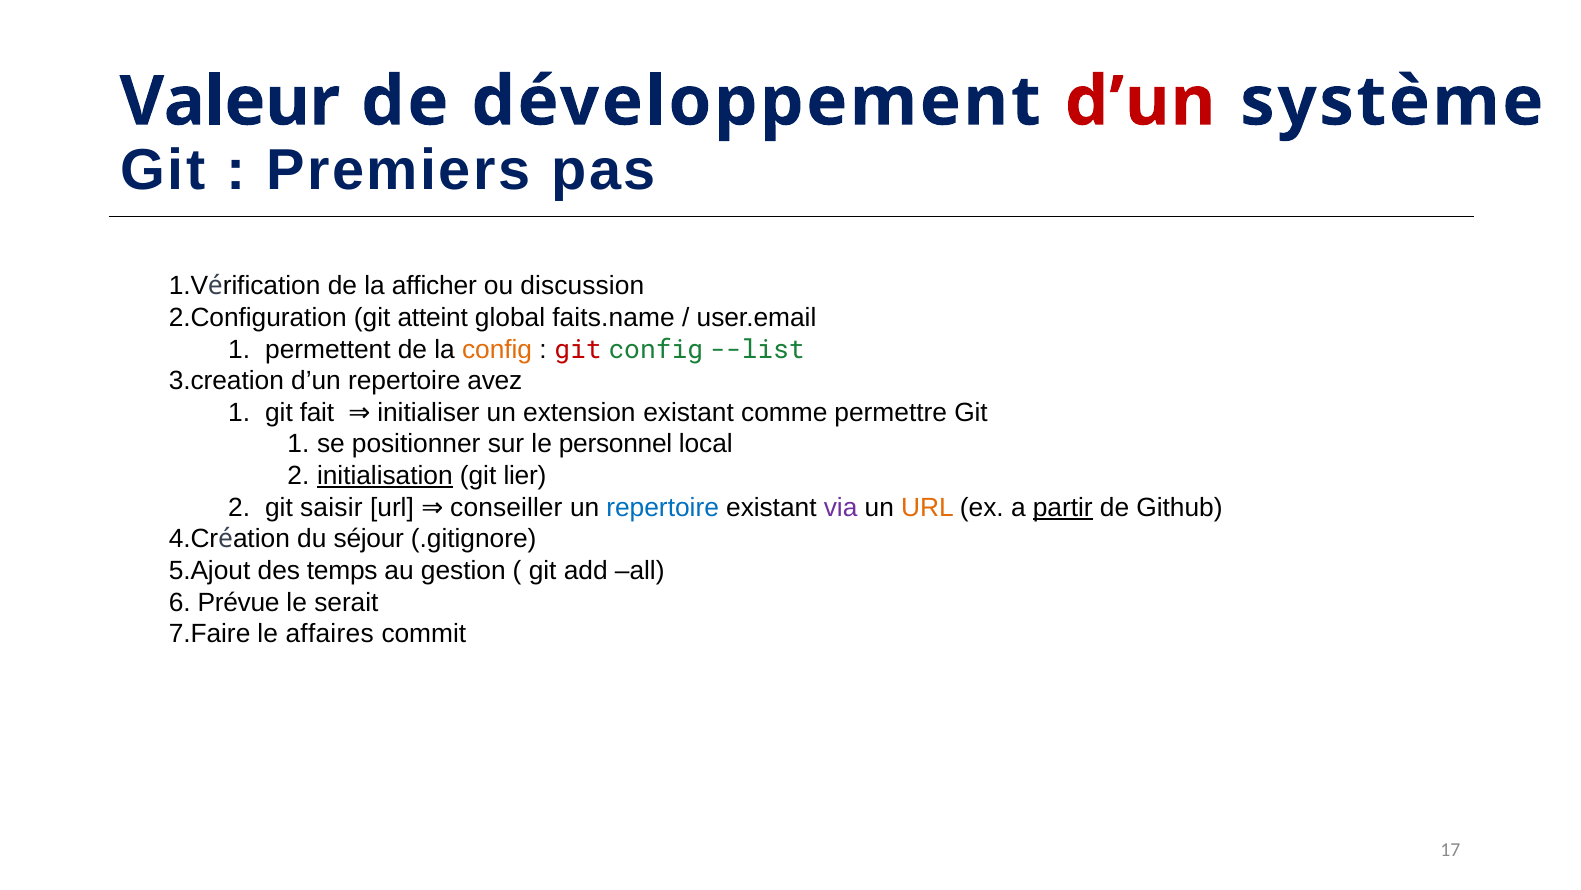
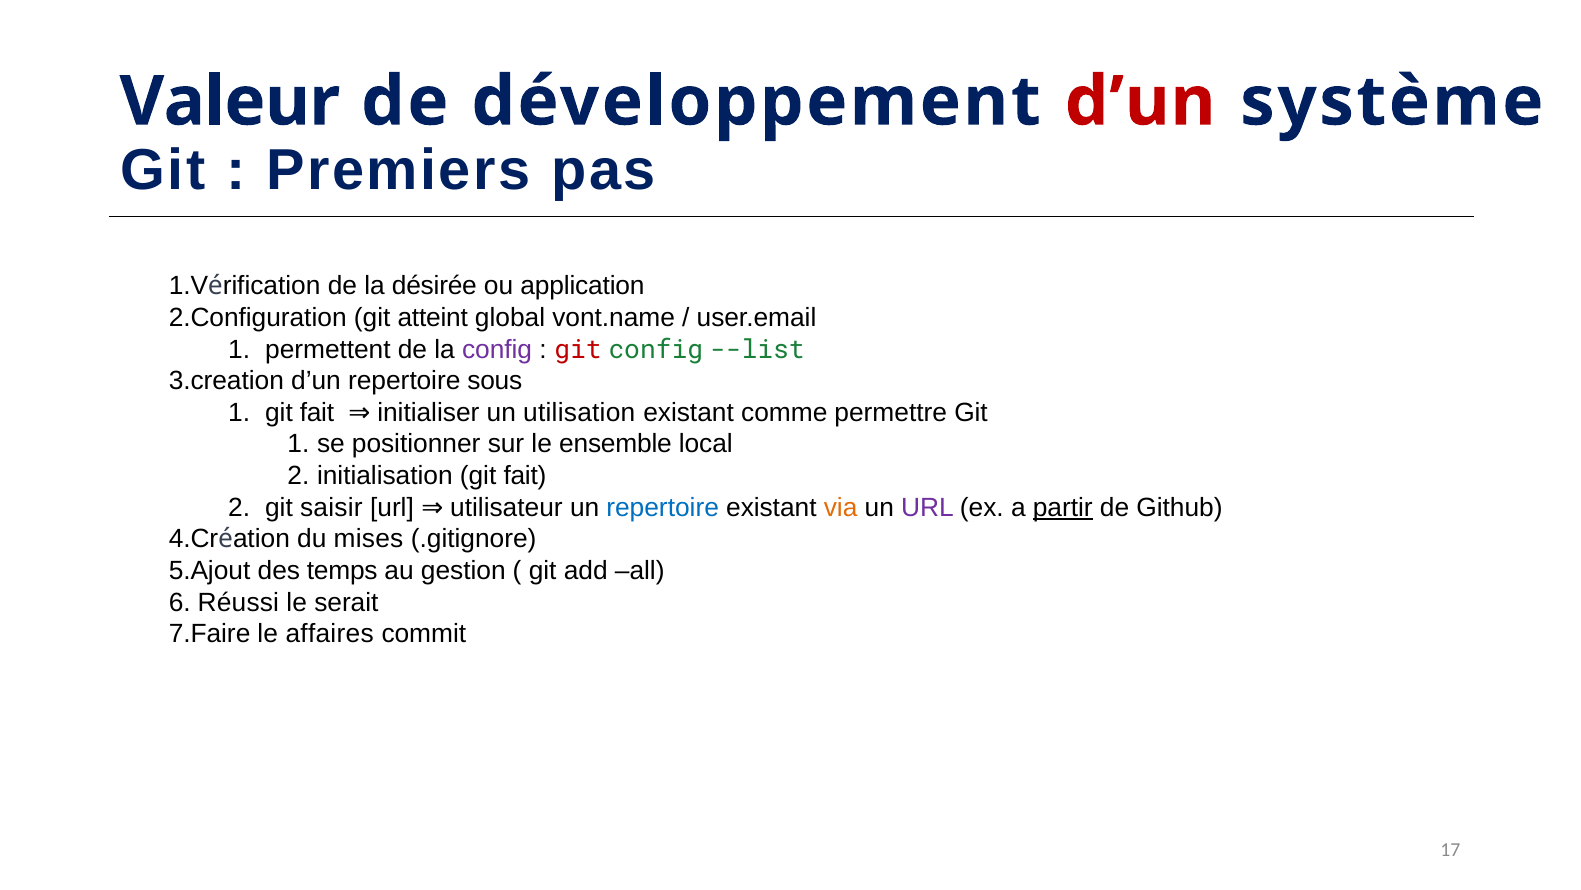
afficher: afficher -> désirée
discussion: discussion -> application
faits.name: faits.name -> vont.name
config at (497, 349) colour: orange -> purple
avez: avez -> sous
extension: extension -> utilisation
personnel: personnel -> ensemble
initialisation underline: present -> none
lier at (525, 476): lier -> fait
conseiller: conseiller -> utilisateur
via colour: purple -> orange
URL at (927, 507) colour: orange -> purple
séjour: séjour -> mises
Prévue: Prévue -> Réussi
